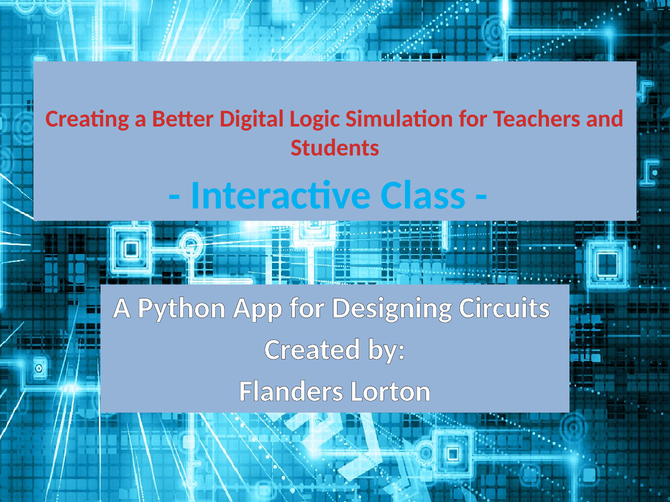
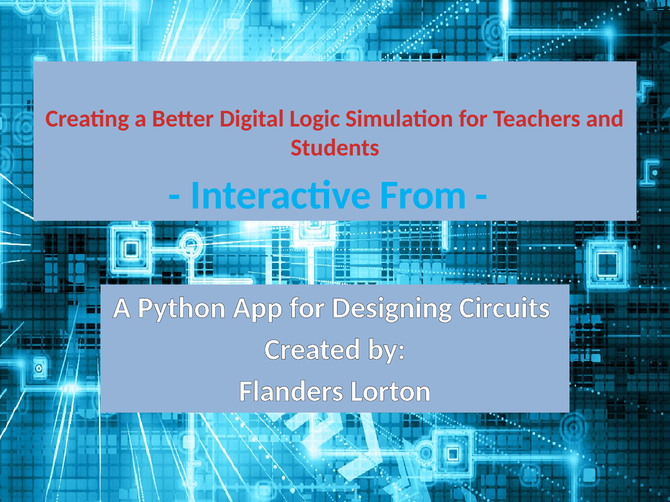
Class: Class -> From
